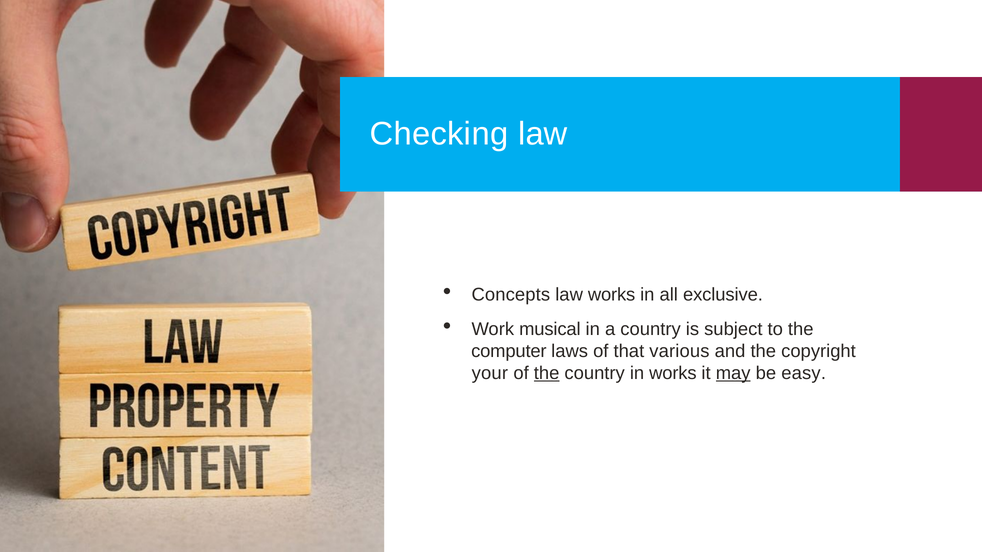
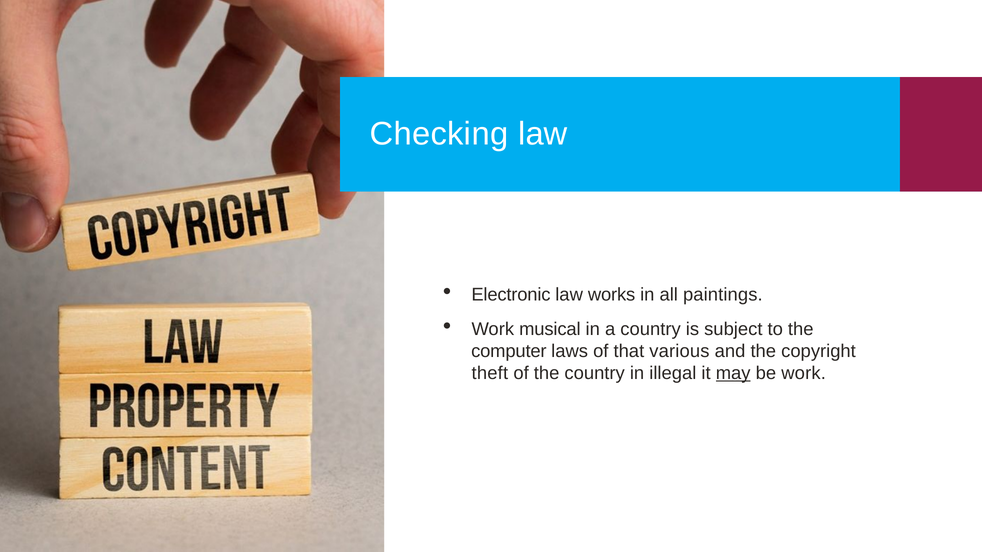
Concepts: Concepts -> Electronic
exclusive: exclusive -> paintings
your: your -> theft
the at (547, 373) underline: present -> none
in works: works -> illegal
be easy: easy -> work
